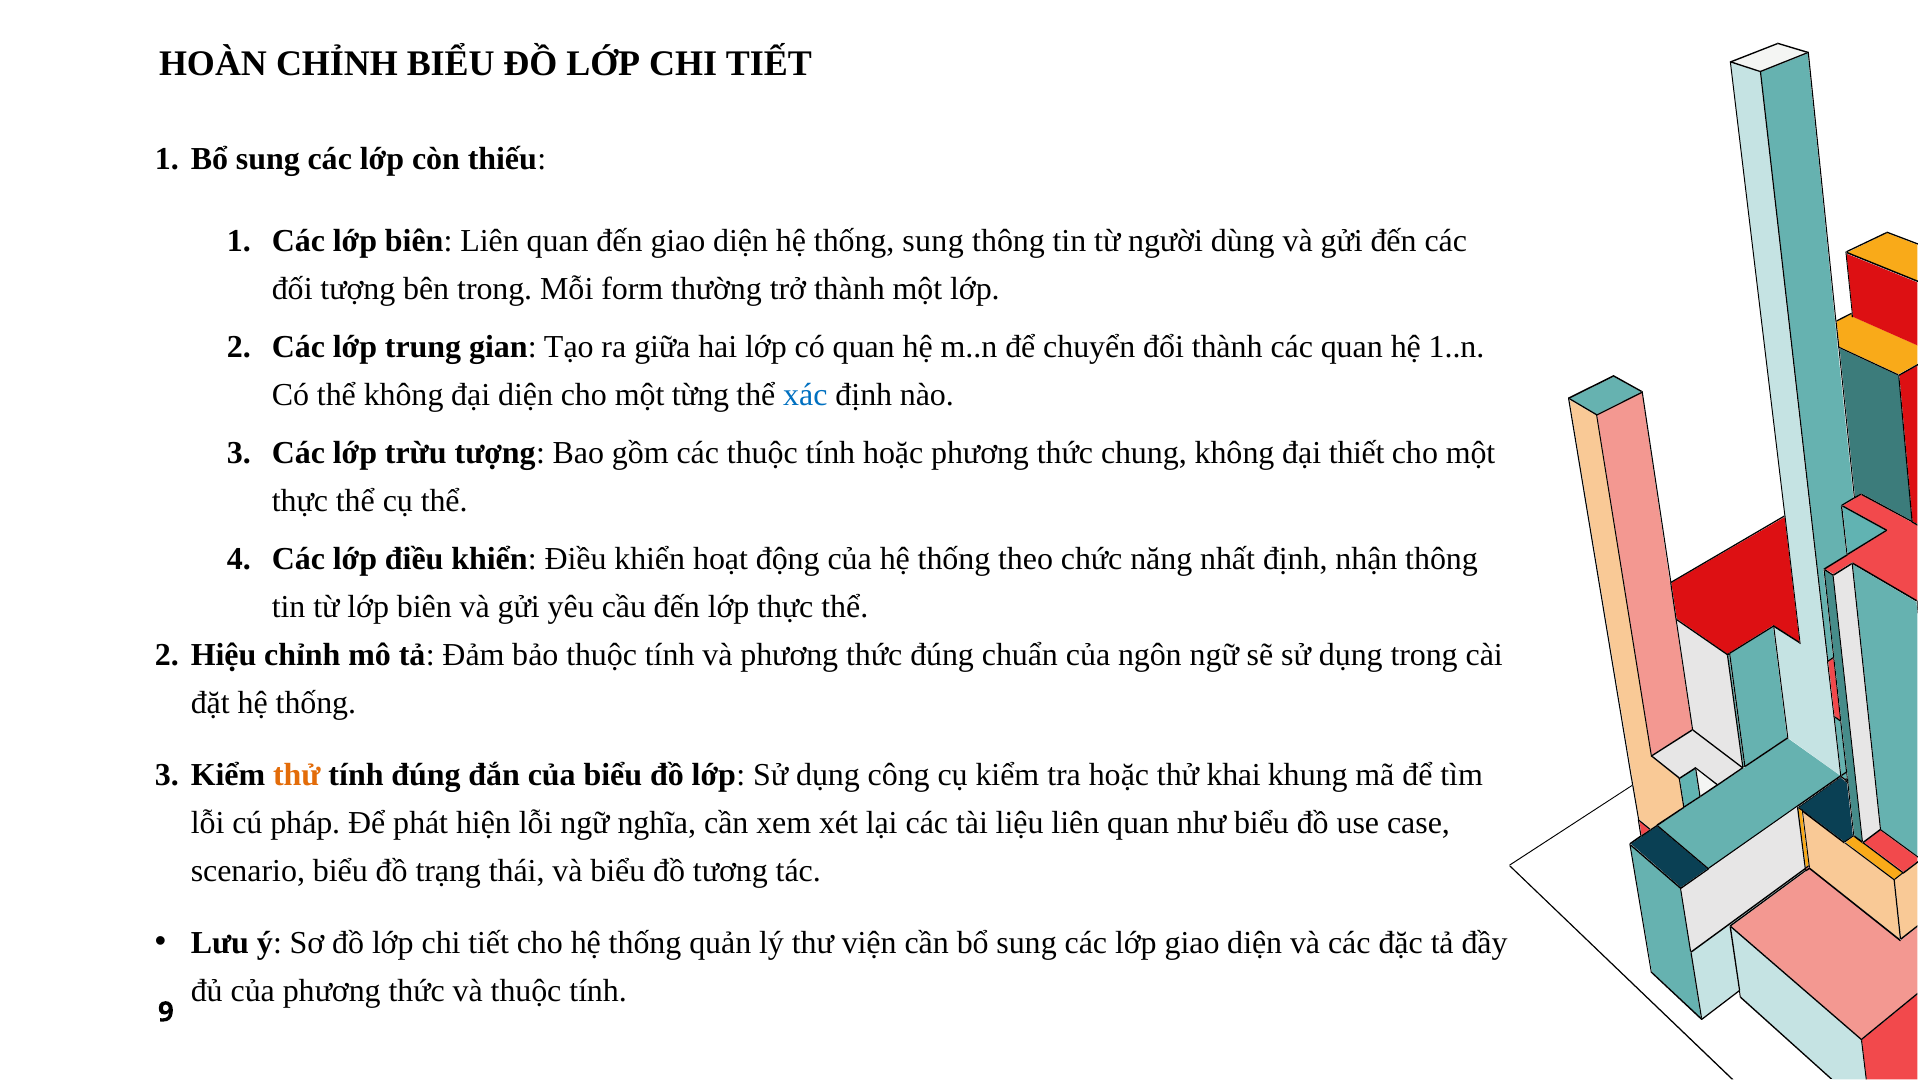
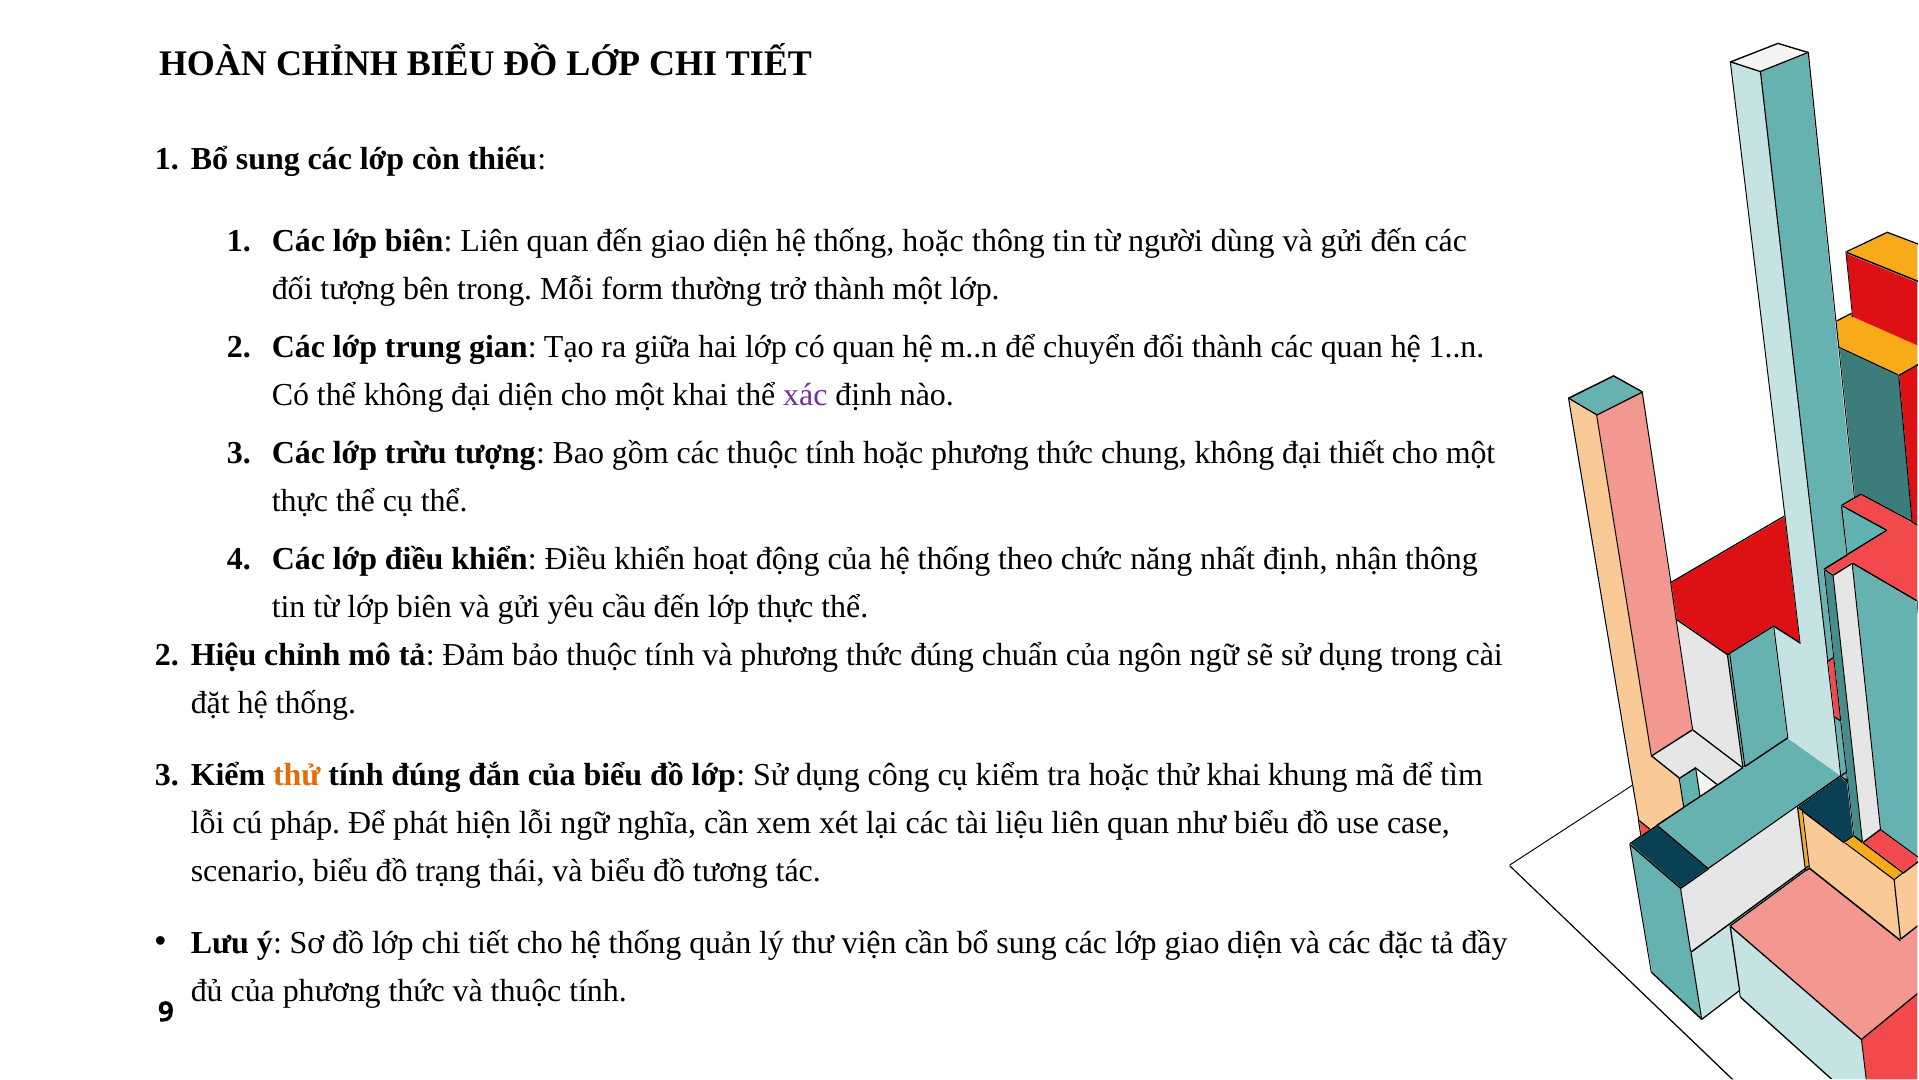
thống sung: sung -> hoặc
một từng: từng -> khai
xác colour: blue -> purple
